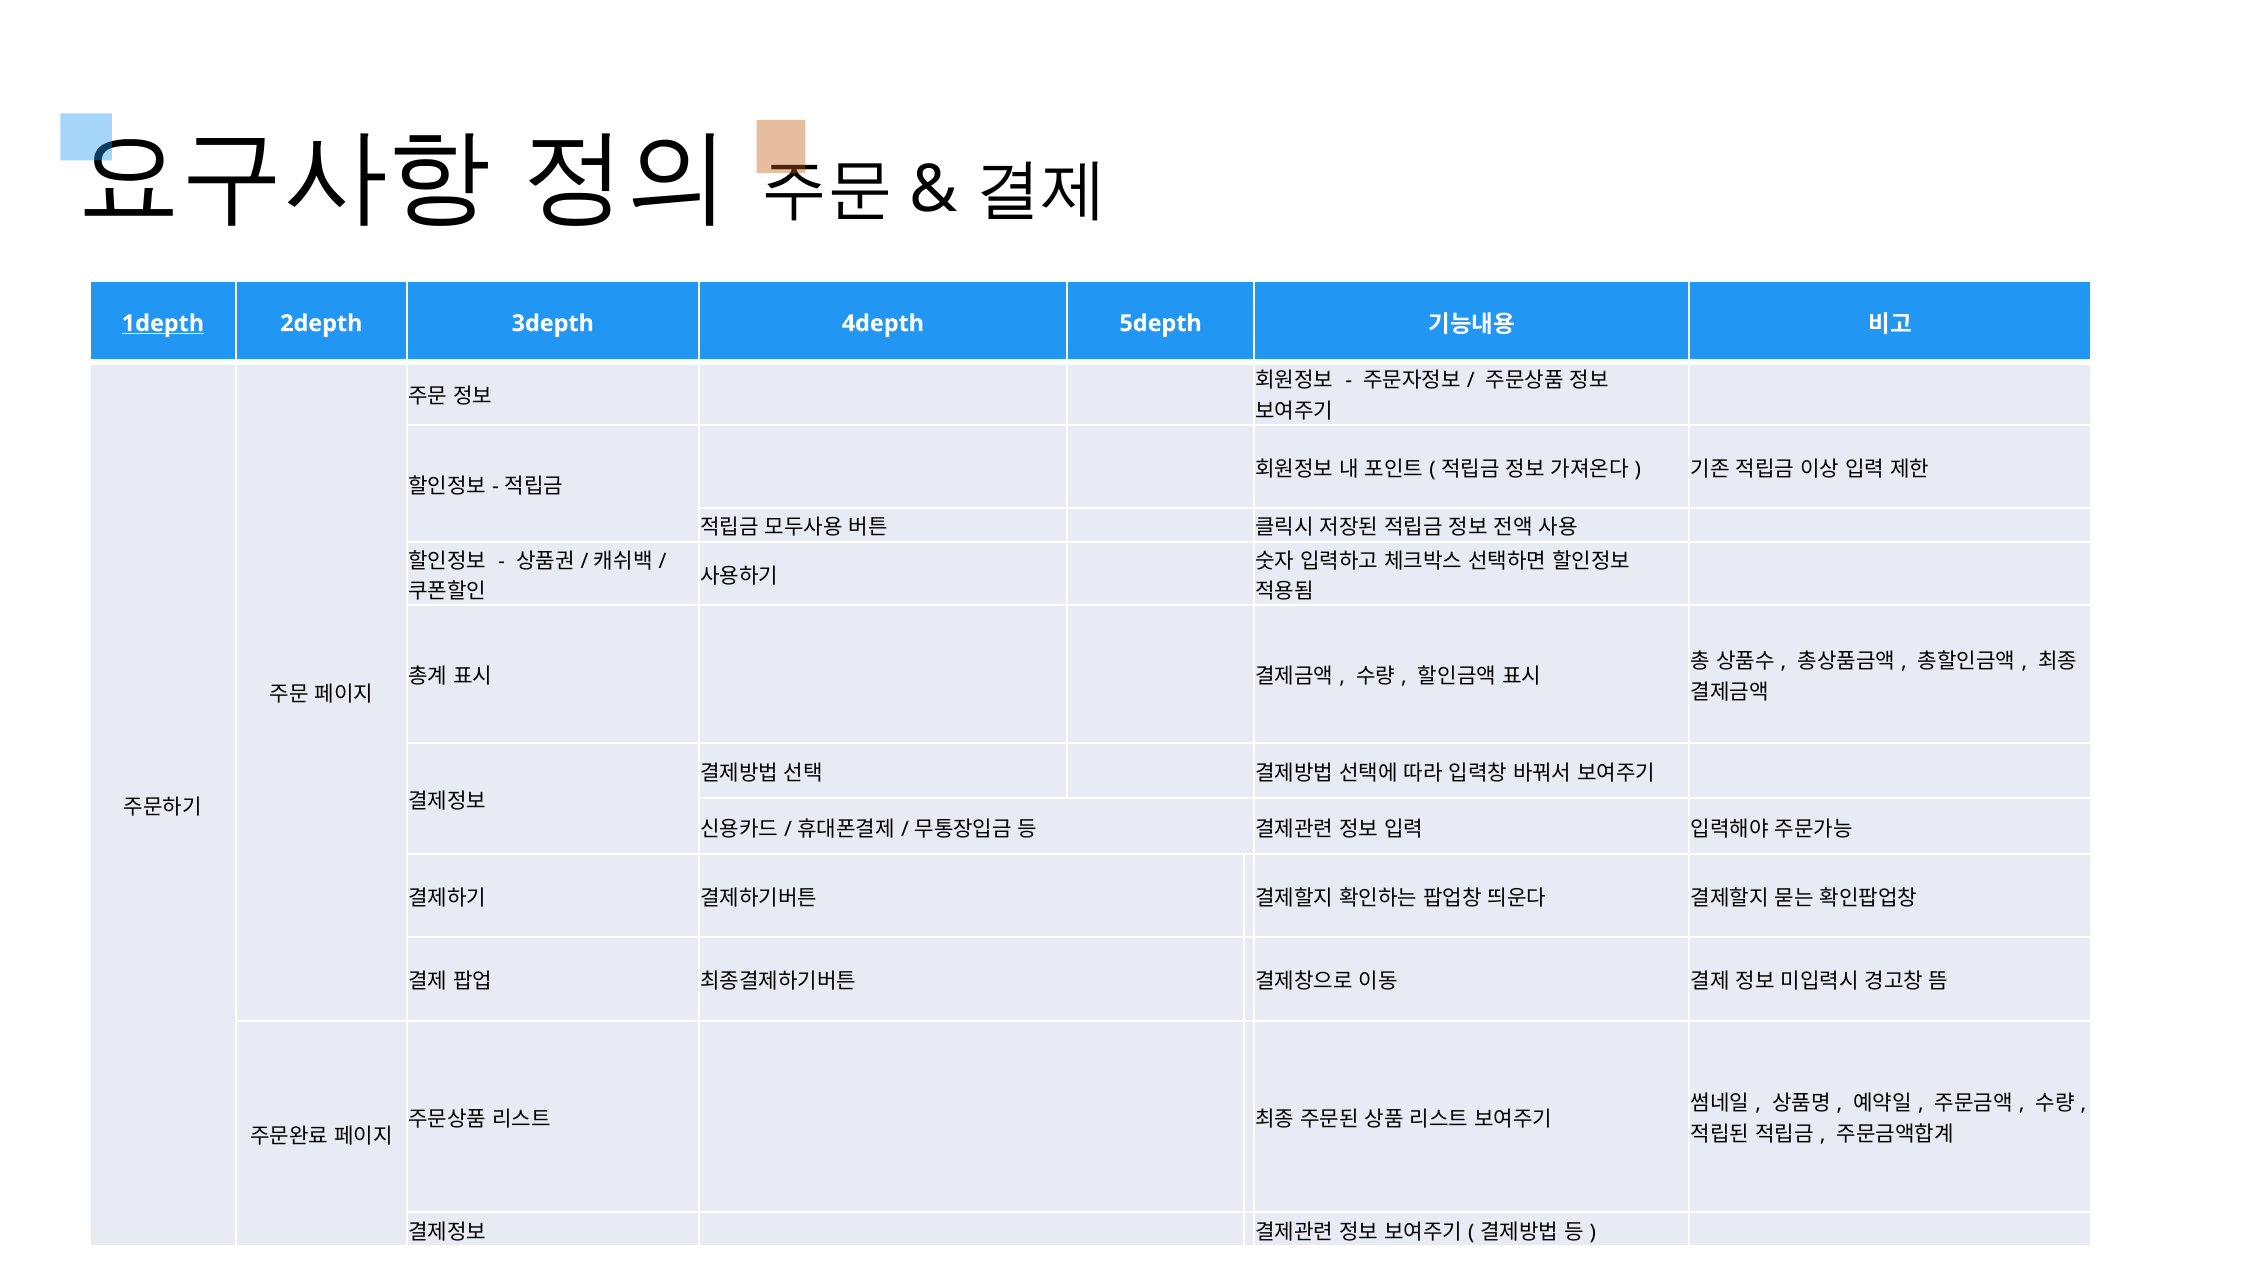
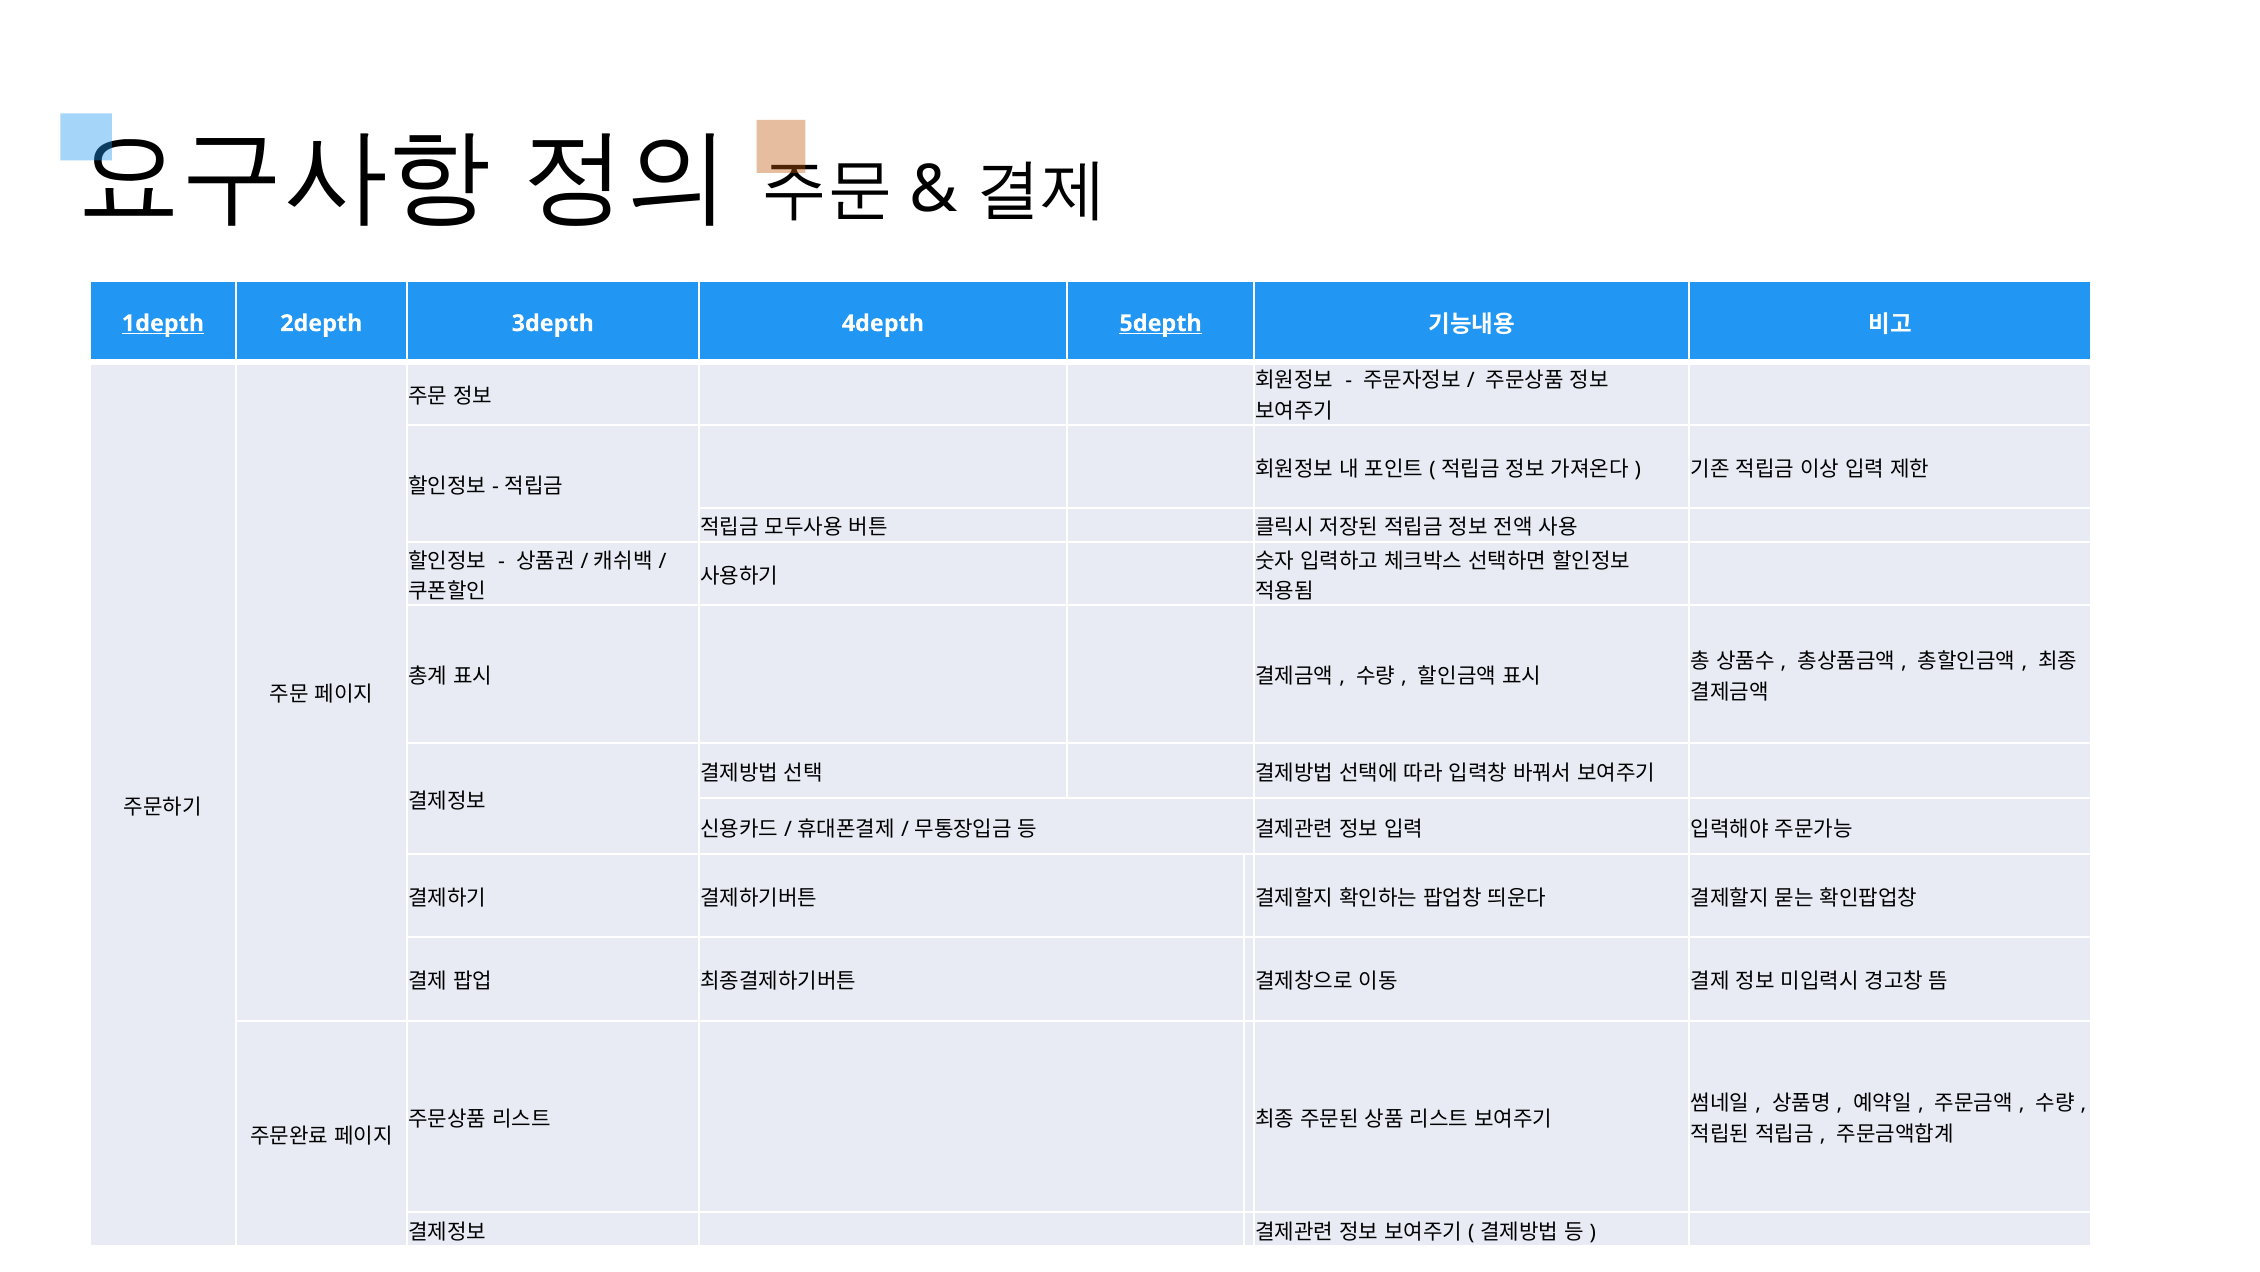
5depth underline: none -> present
